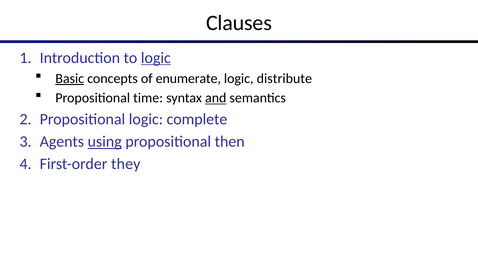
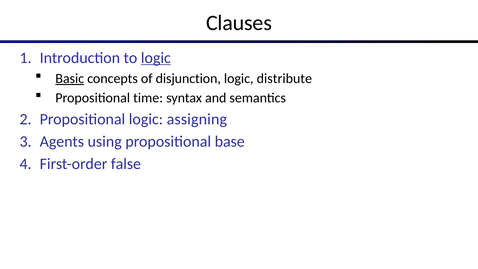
enumerate: enumerate -> disjunction
and underline: present -> none
complete: complete -> assigning
using underline: present -> none
then: then -> base
they: they -> false
